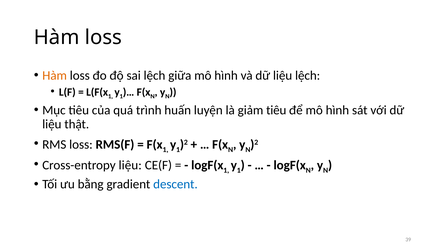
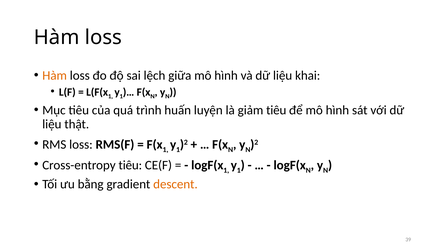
liệu lệch: lệch -> khai
Cross-entropy liệu: liệu -> tiêu
descent colour: blue -> orange
